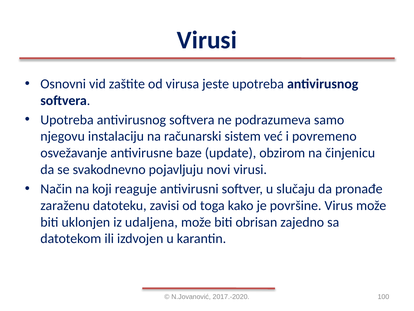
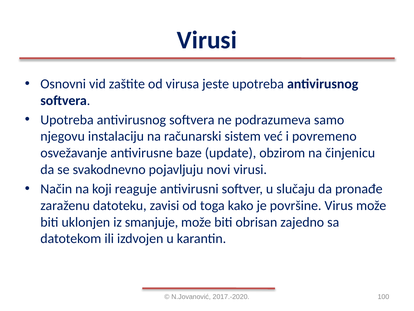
udaljena: udaljena -> smanjuje
